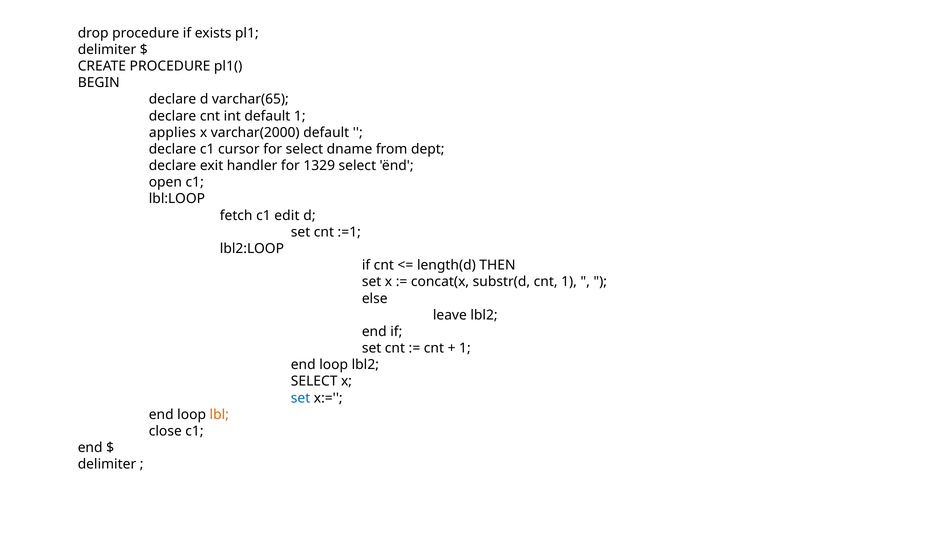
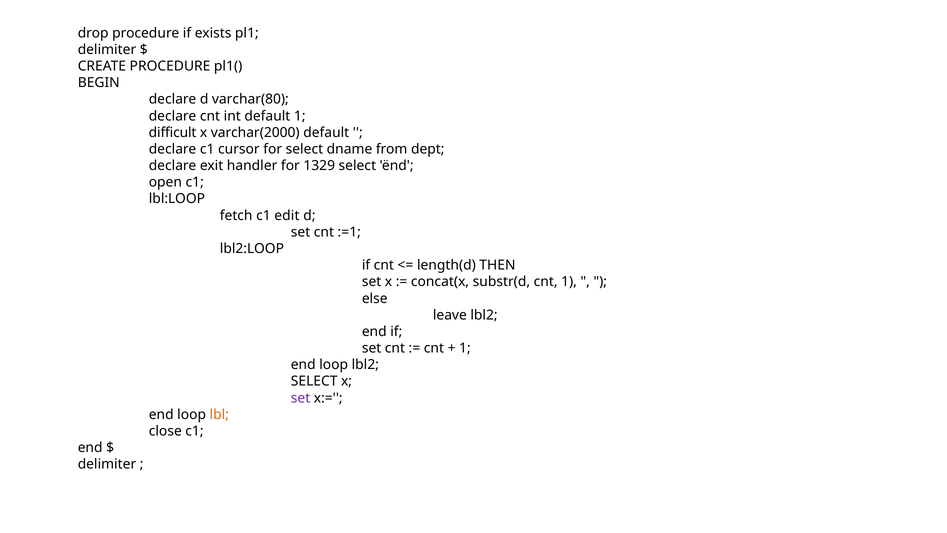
varchar(65: varchar(65 -> varchar(80
applies: applies -> difficult
set at (301, 398) colour: blue -> purple
